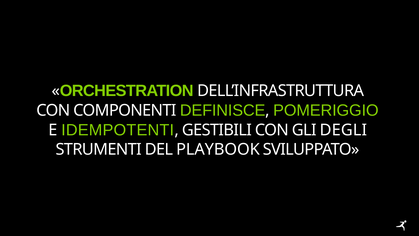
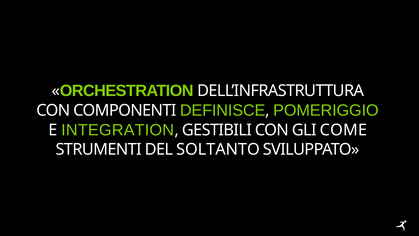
IDEMPOTENTI: IDEMPOTENTI -> INTEGRATION
DEGLI: DEGLI -> COME
PLAYBOOK: PLAYBOOK -> SOLTANTO
